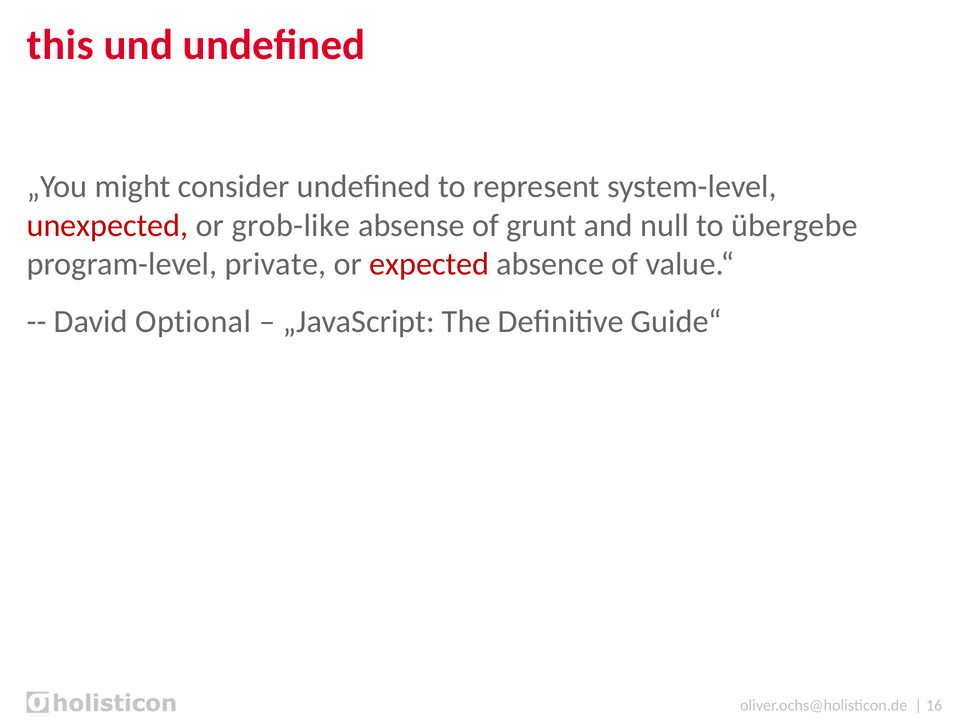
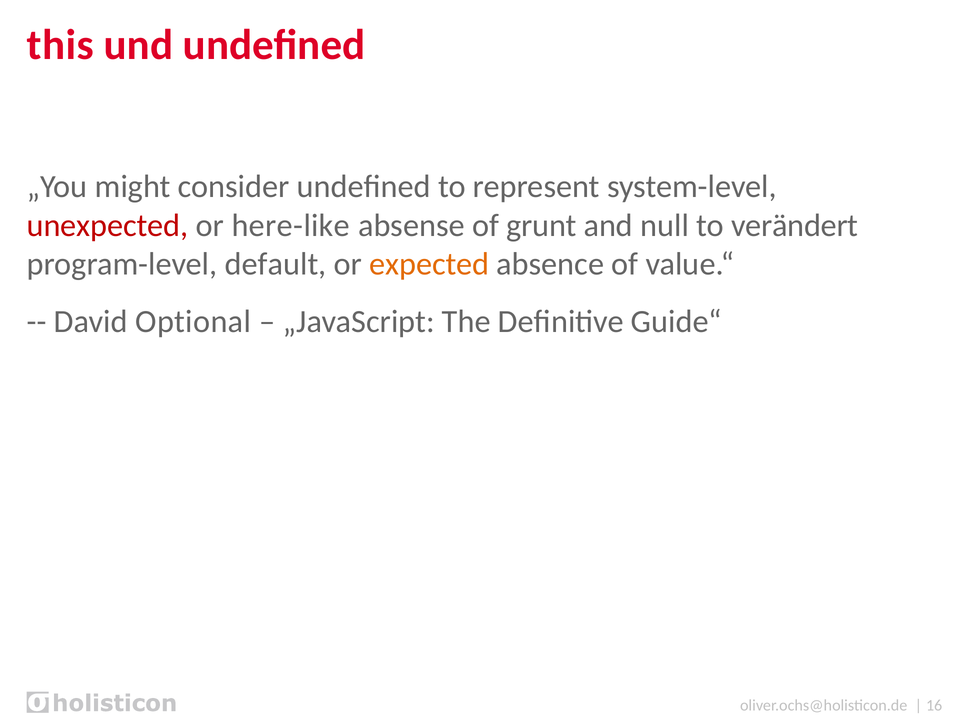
grob-like: grob-like -> here-like
übergebe: übergebe -> verändert
private: private -> default
expected colour: red -> orange
